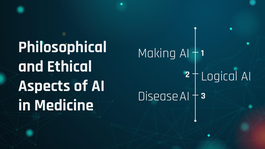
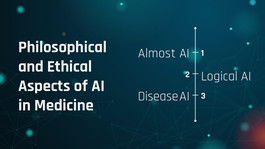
Making: Making -> Almost
